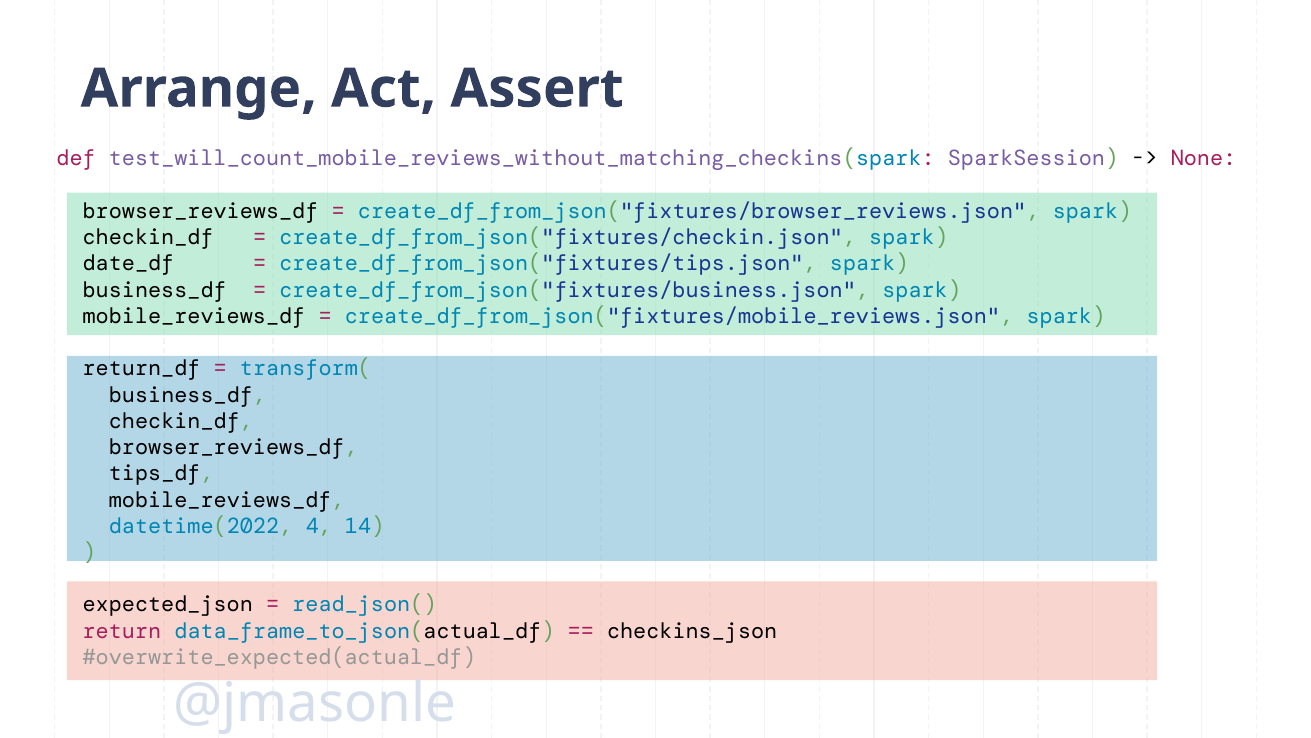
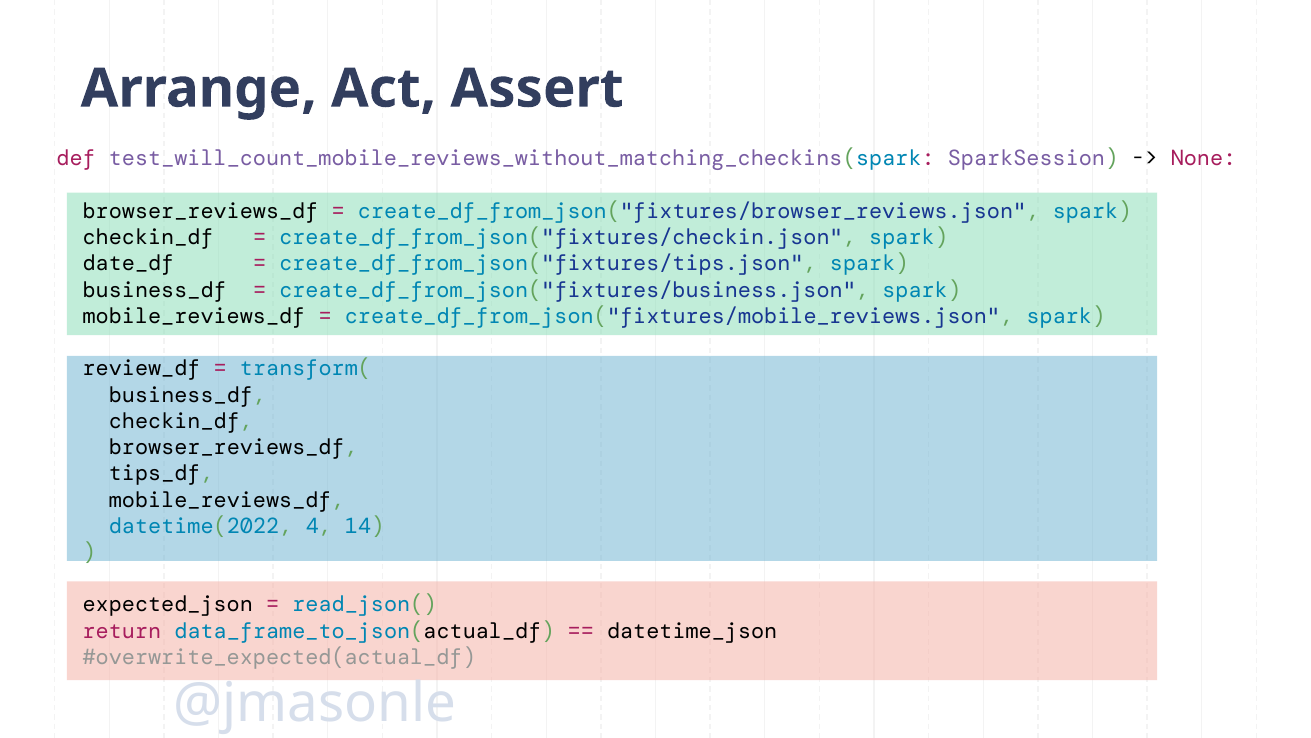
return_df: return_df -> review_df
checkins_json: checkins_json -> datetime_json
